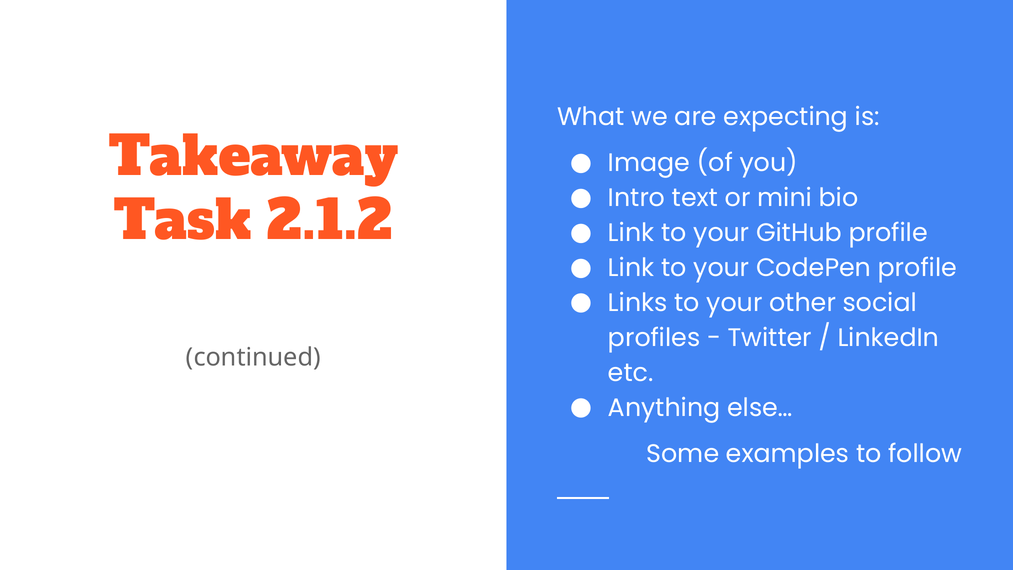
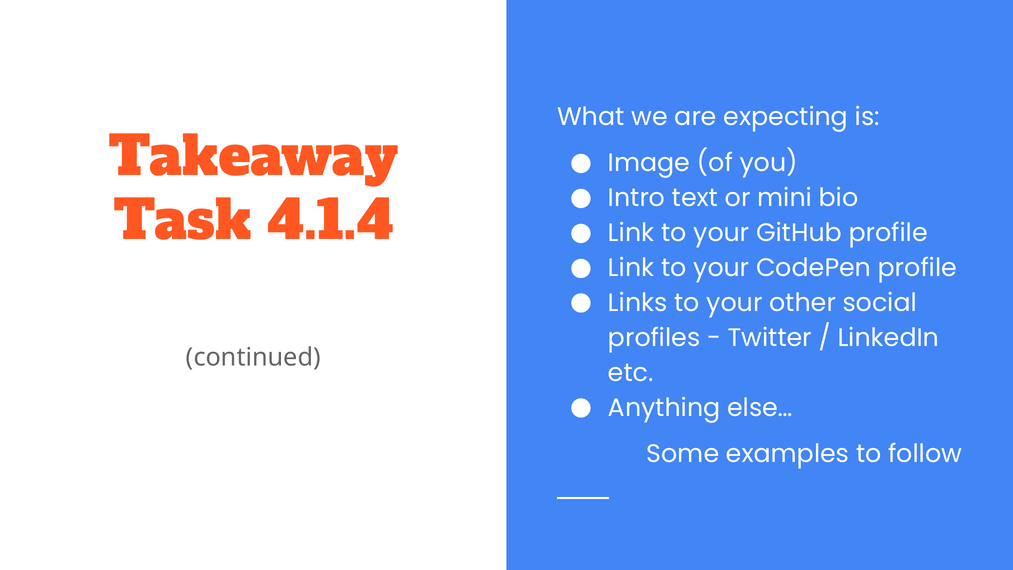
2.1.2: 2.1.2 -> 4.1.4
